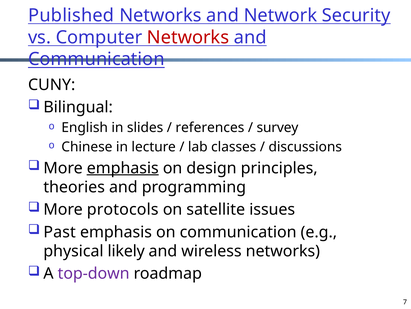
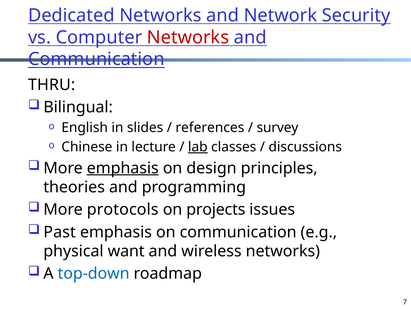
Published: Published -> Dedicated
CUNY: CUNY -> THRU
lab underline: none -> present
satellite: satellite -> projects
likely: likely -> want
top-down colour: purple -> blue
